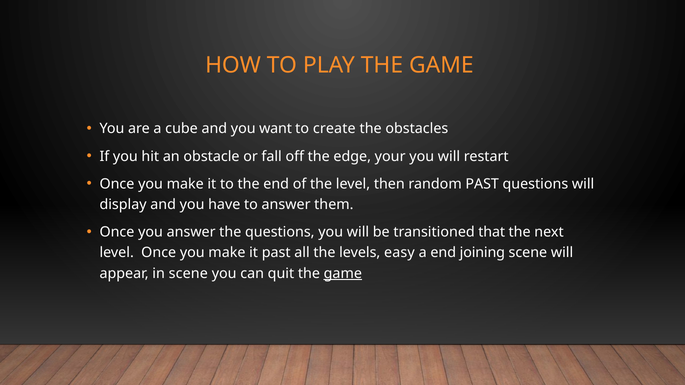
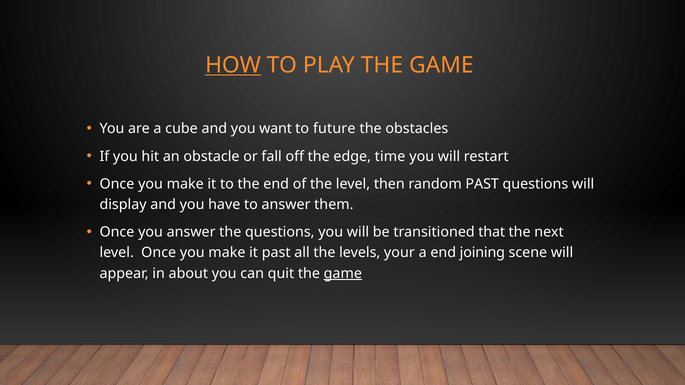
HOW underline: none -> present
create: create -> future
your: your -> time
easy: easy -> your
in scene: scene -> about
